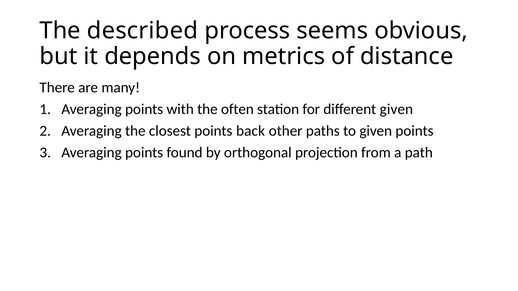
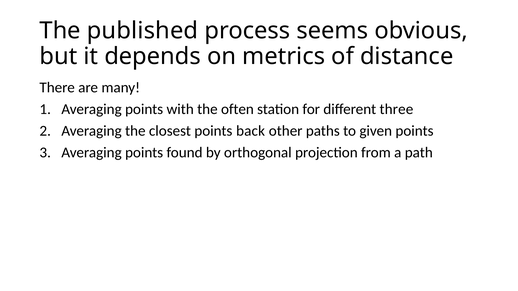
described: described -> published
different given: given -> three
